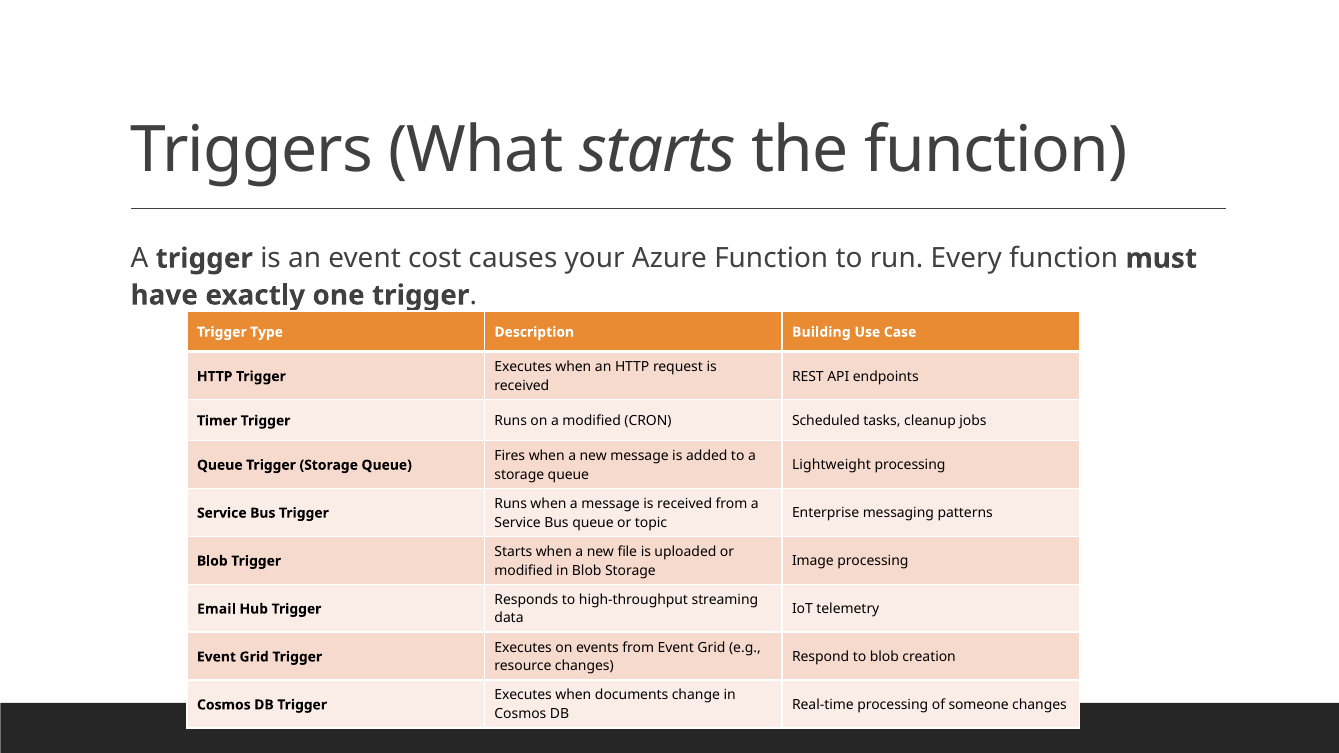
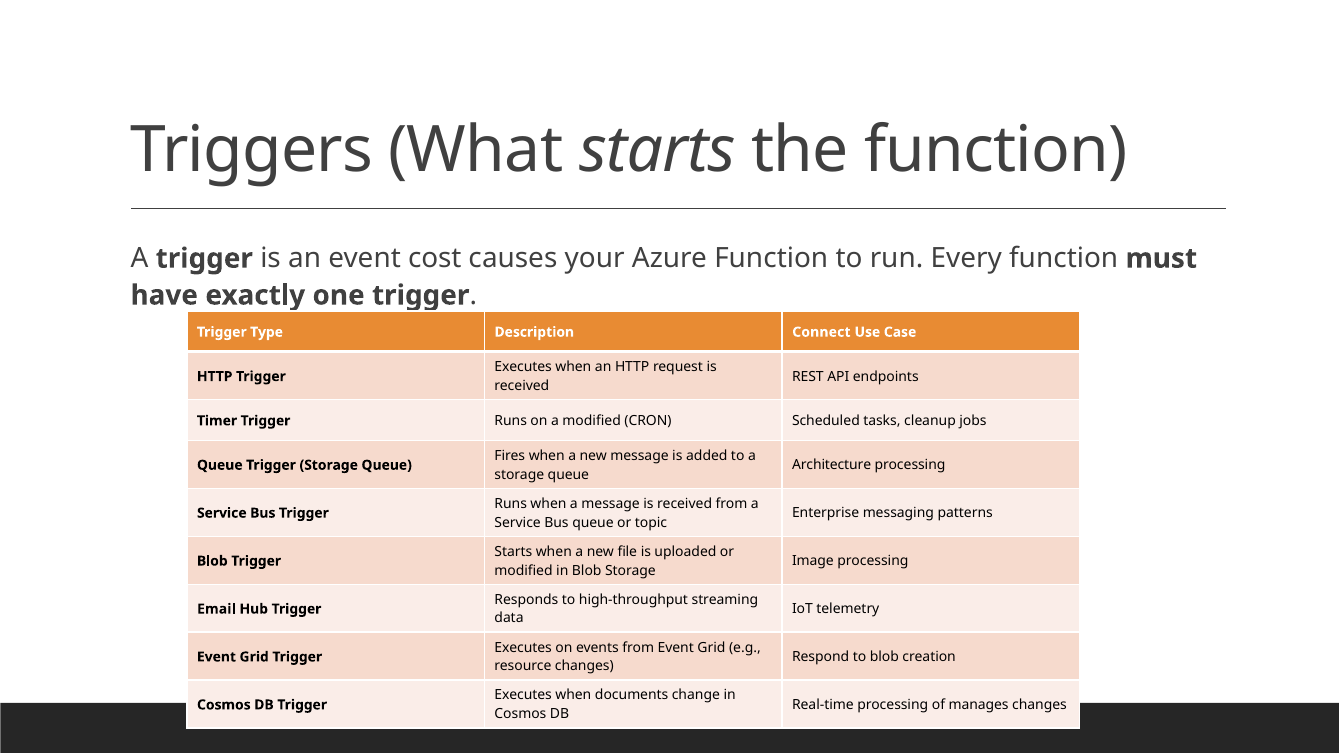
Building: Building -> Connect
Lightweight: Lightweight -> Architecture
someone: someone -> manages
